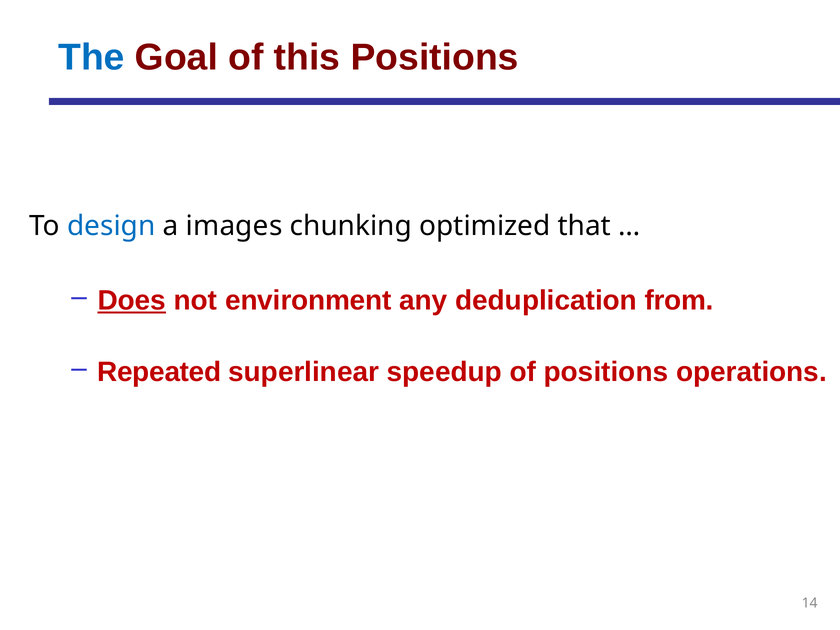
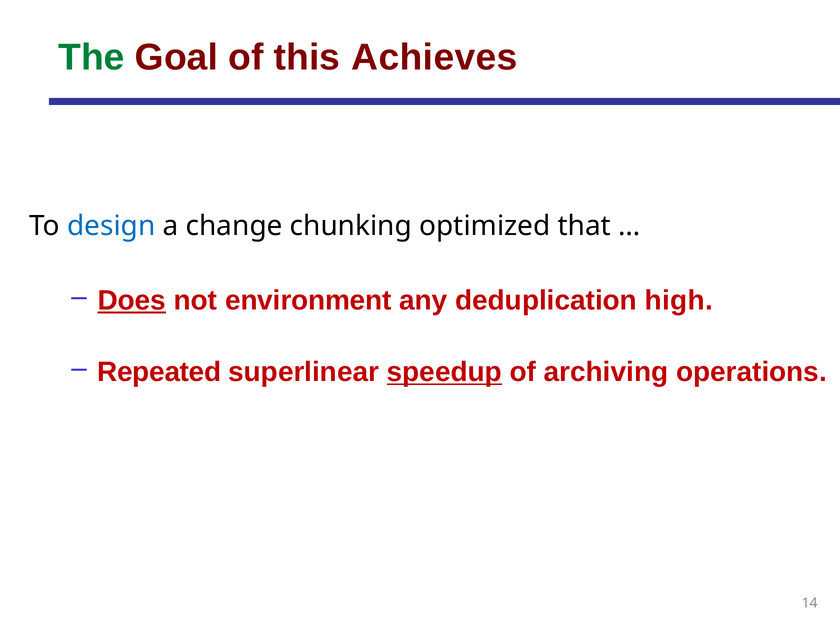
The colour: blue -> green
this Positions: Positions -> Achieves
images: images -> change
from: from -> high
speedup underline: none -> present
of positions: positions -> archiving
